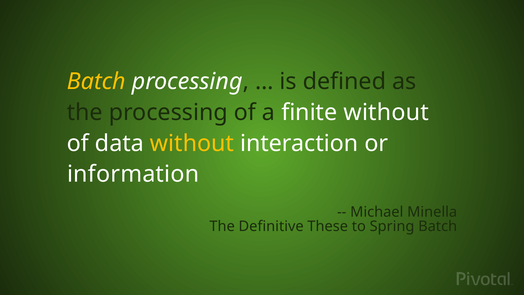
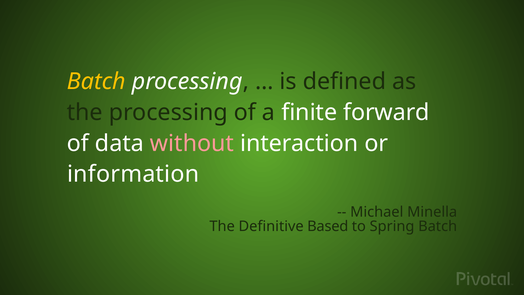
finite without: without -> forward
without at (192, 143) colour: yellow -> pink
These: These -> Based
